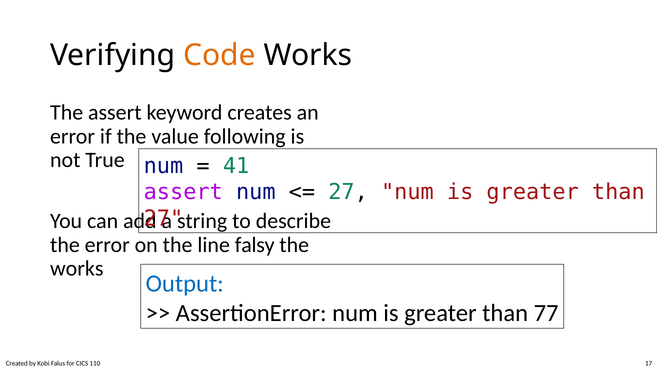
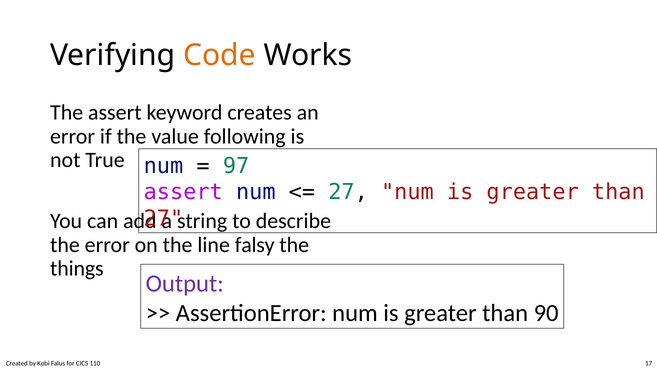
41: 41 -> 97
works at (77, 268): works -> things
Output colour: blue -> purple
77: 77 -> 90
